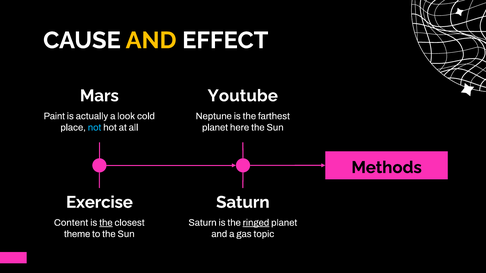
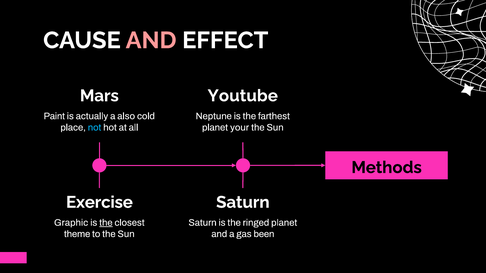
AND at (151, 41) colour: yellow -> pink
look: look -> also
here: here -> your
Content: Content -> Graphic
ringed underline: present -> none
topic: topic -> been
